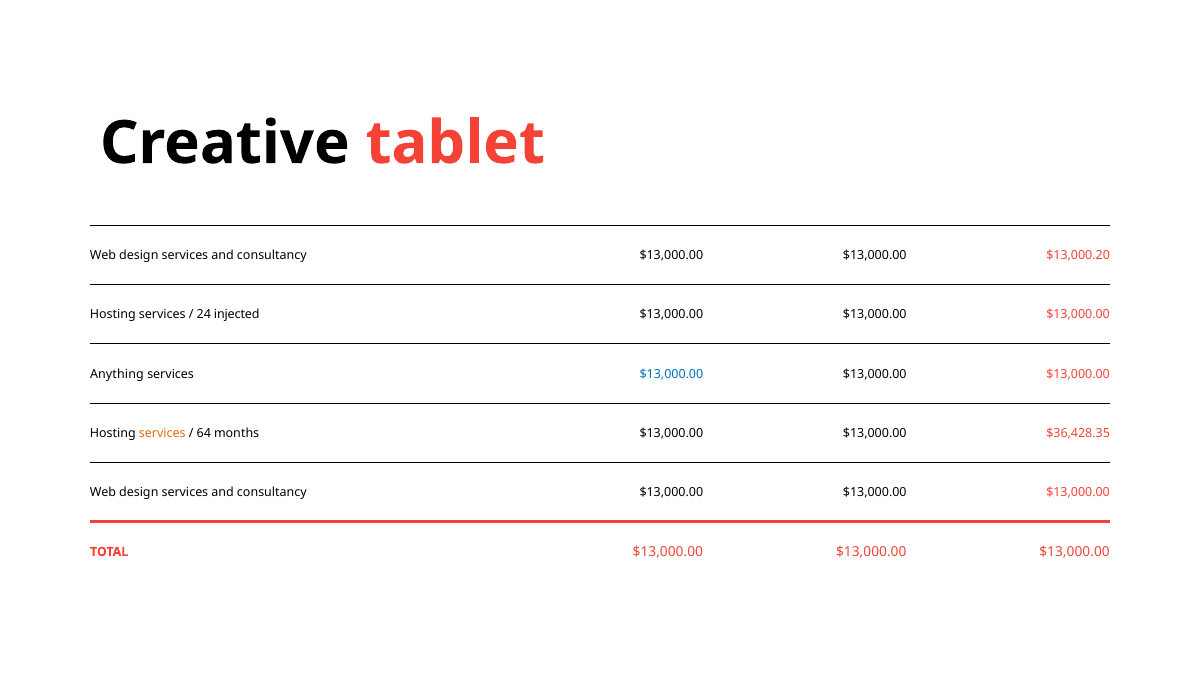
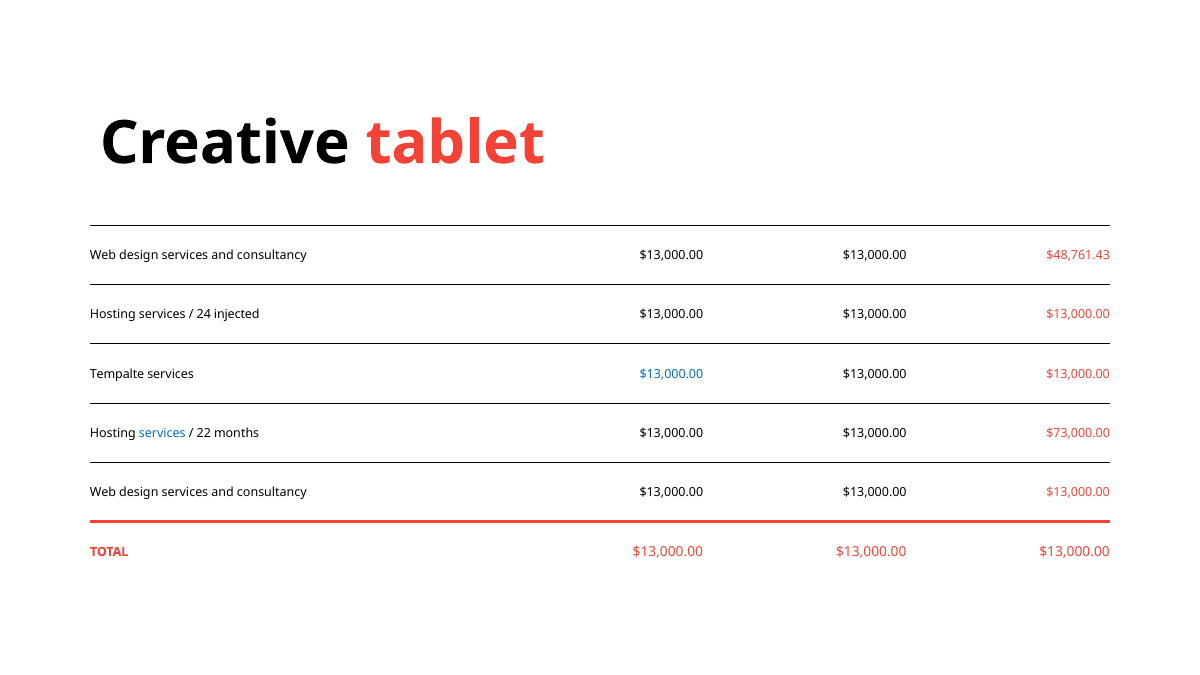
$13,000.20: $13,000.20 -> $48,761.43
Anything: Anything -> Tempalte
services at (162, 433) colour: orange -> blue
64: 64 -> 22
$36,428.35: $36,428.35 -> $73,000.00
